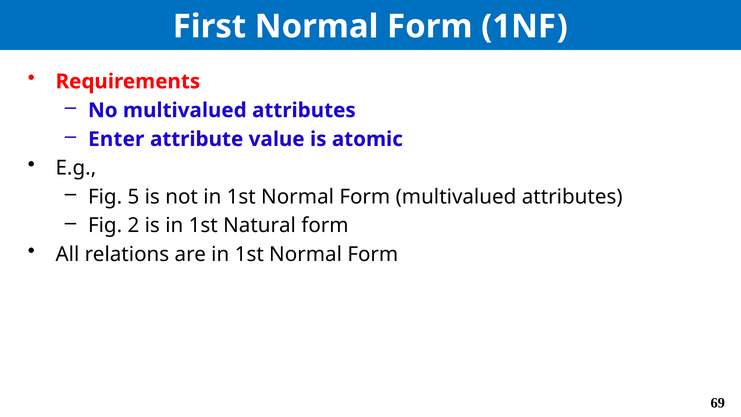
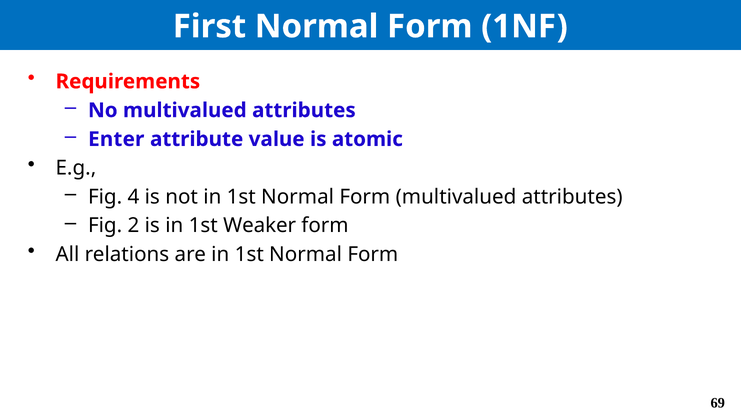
5: 5 -> 4
Natural: Natural -> Weaker
